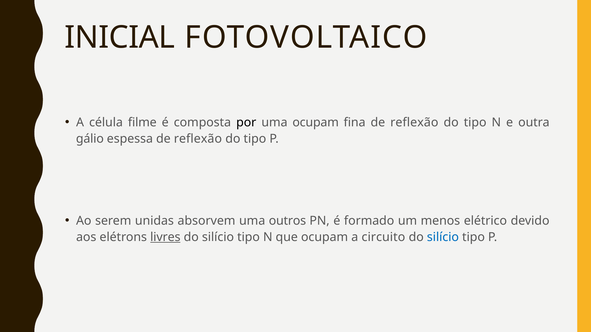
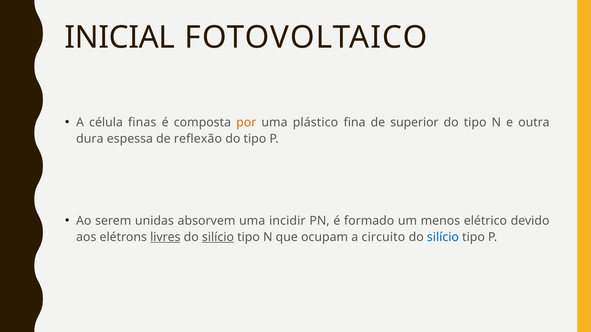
filme: filme -> finas
por colour: black -> orange
uma ocupam: ocupam -> plástico
fina de reflexão: reflexão -> superior
gálio: gálio -> dura
outros: outros -> incidir
silício at (218, 237) underline: none -> present
